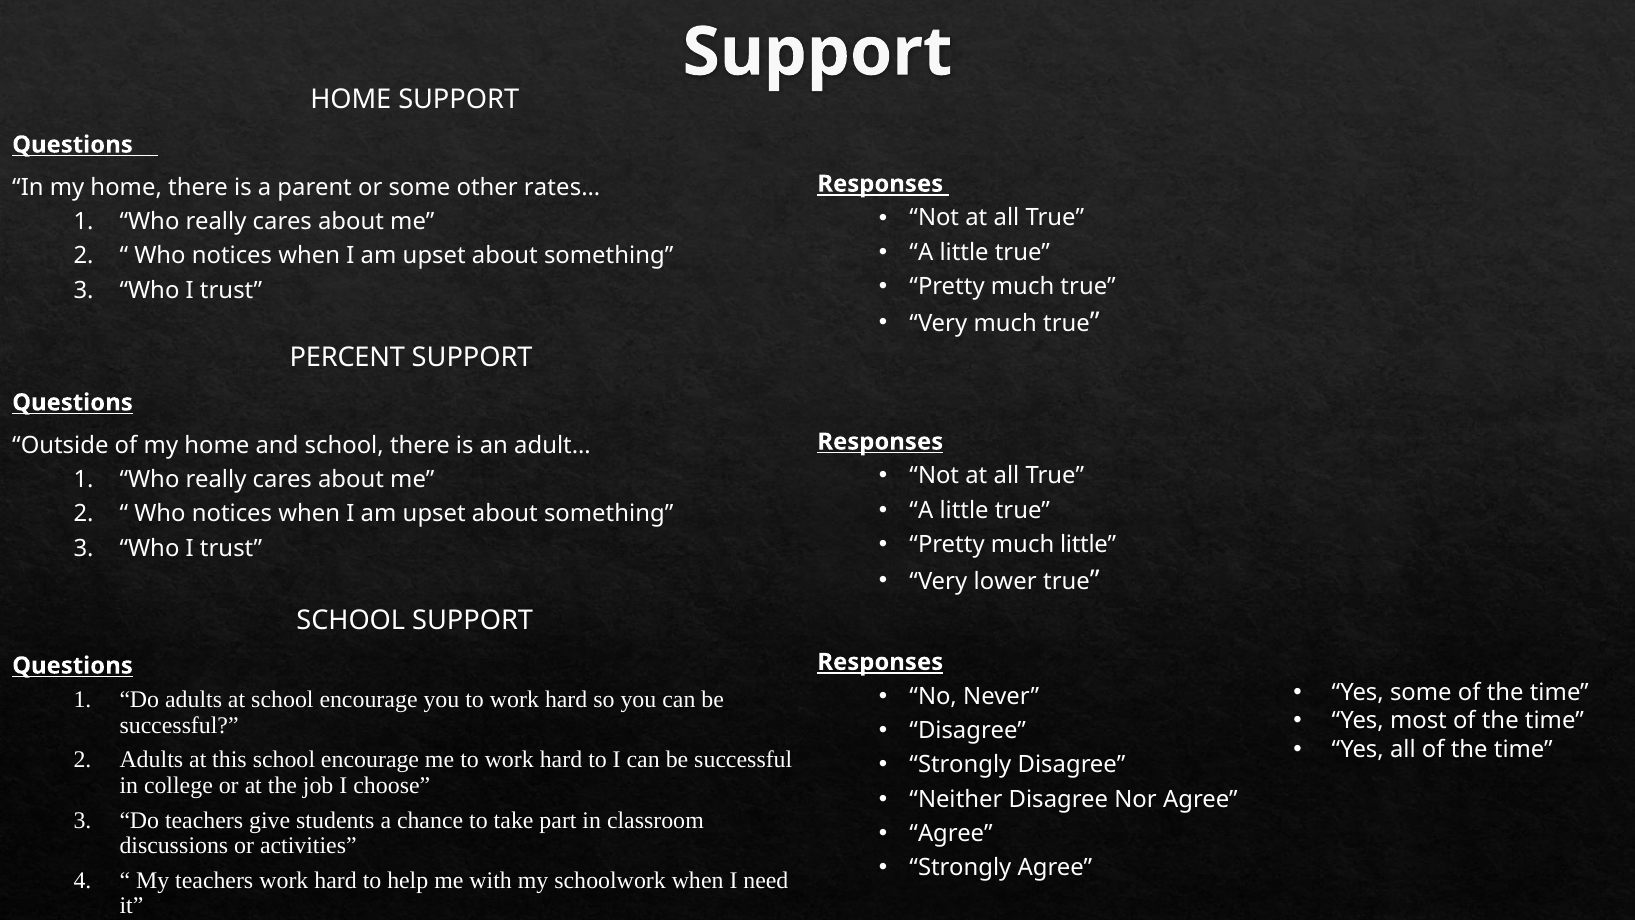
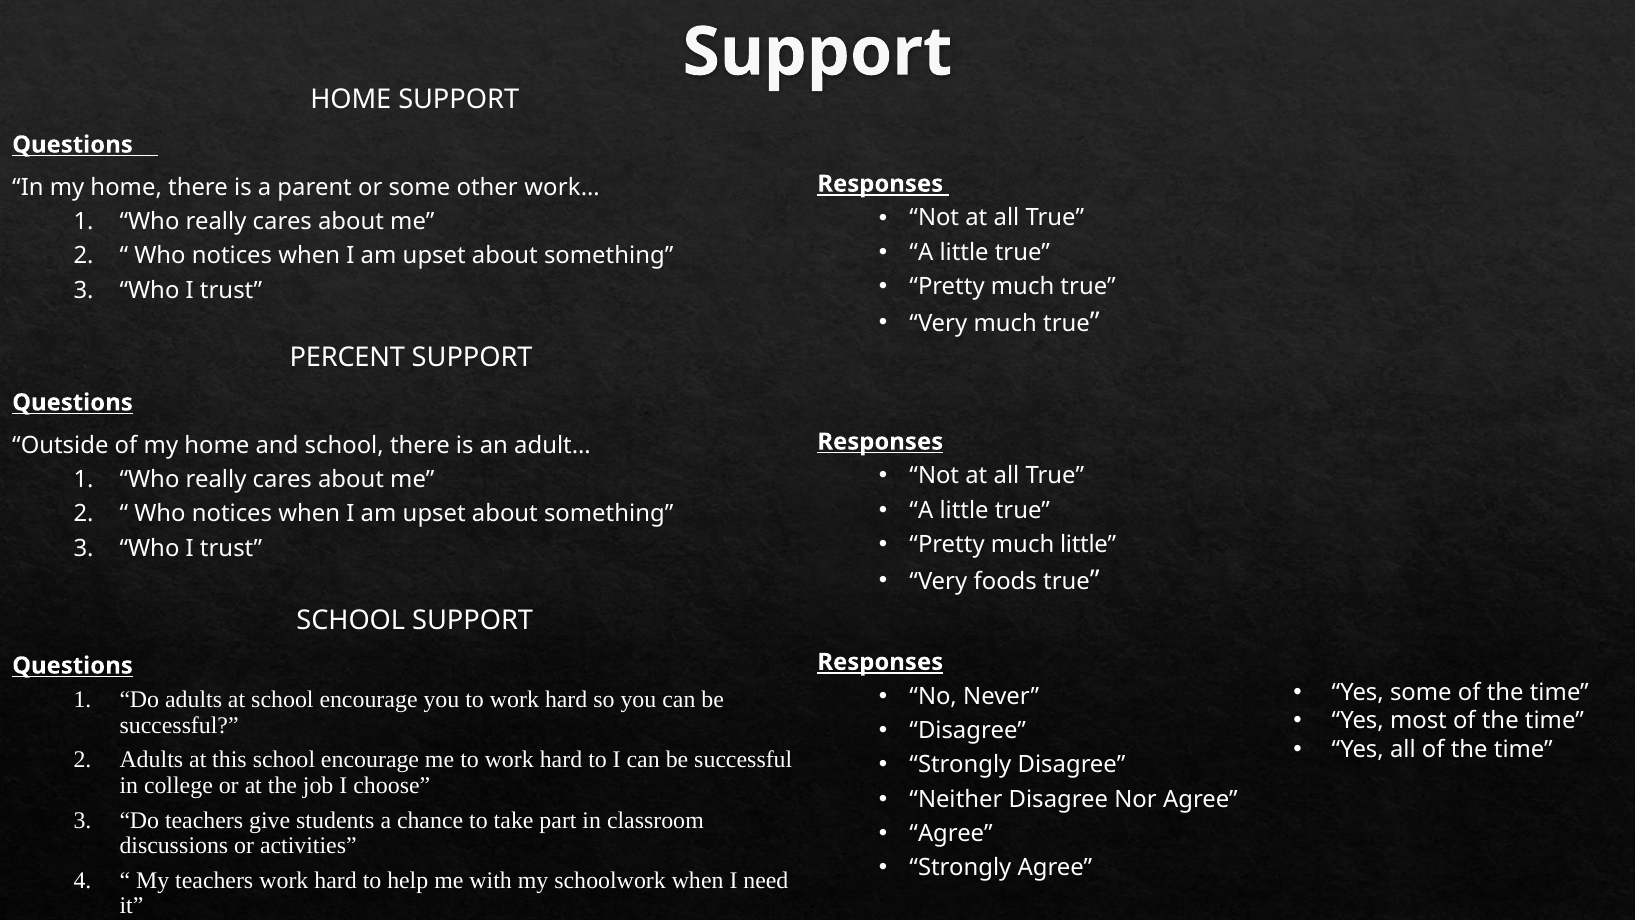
rates…: rates… -> work…
lower: lower -> foods
